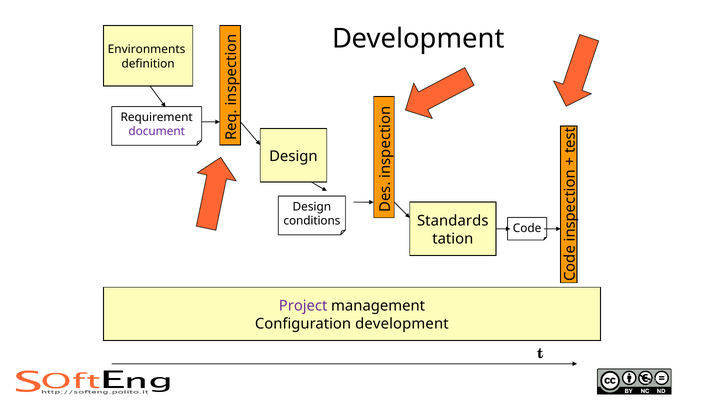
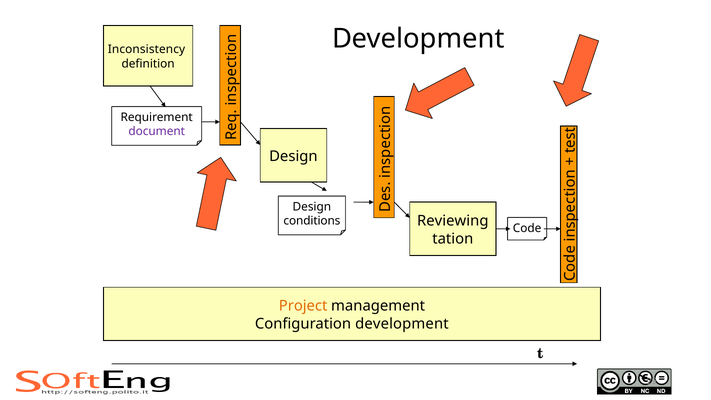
Environments: Environments -> Inconsistency
Standards: Standards -> Reviewing
Project colour: purple -> orange
